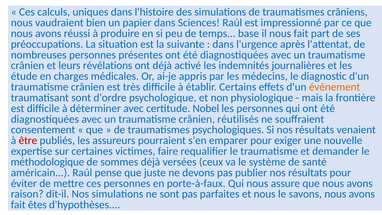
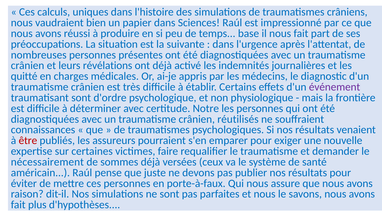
étude: étude -> quitté
événement colour: orange -> purple
Nobel: Nobel -> Notre
consentement: consentement -> connaissances
méthodologique: méthodologique -> nécessairement
êtes: êtes -> plus
